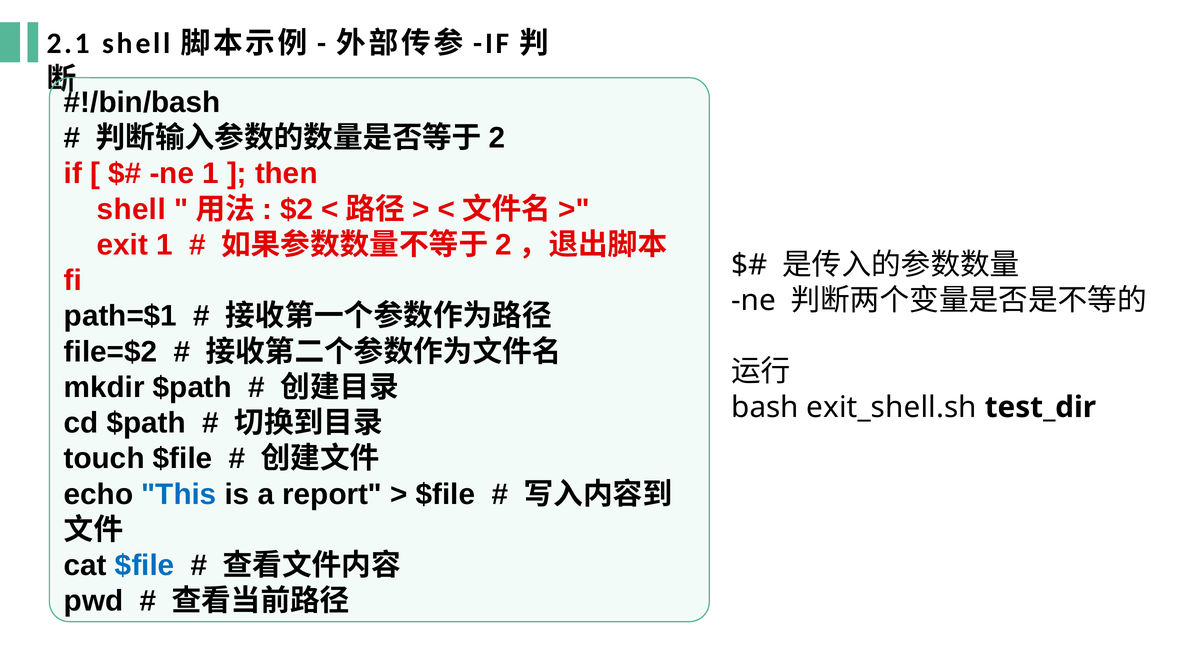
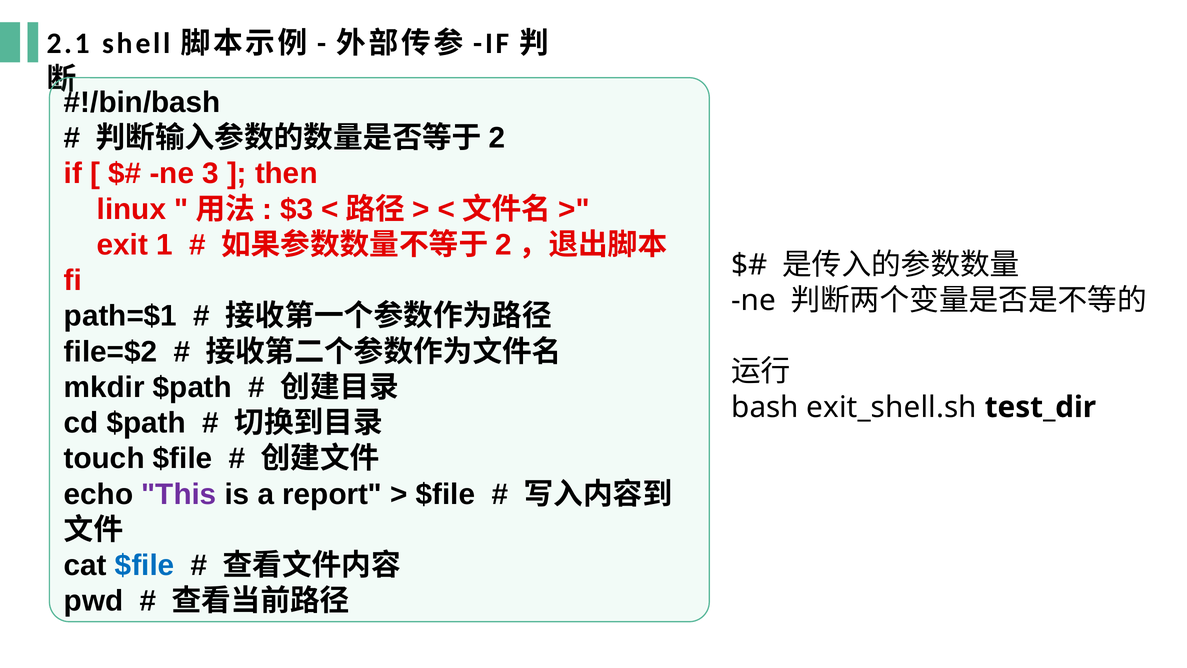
ne 1: 1 -> 3
shell at (131, 209): shell -> linux
$2: $2 -> $3
This colour: blue -> purple
